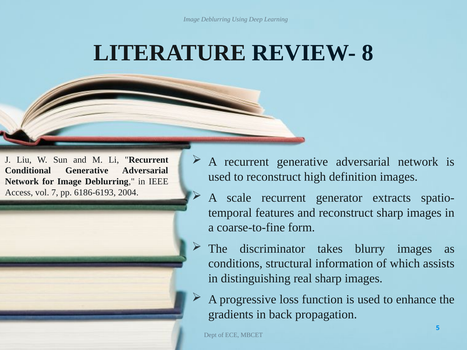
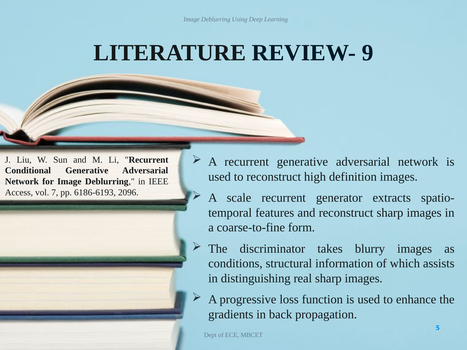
8: 8 -> 9
2004: 2004 -> 2096
